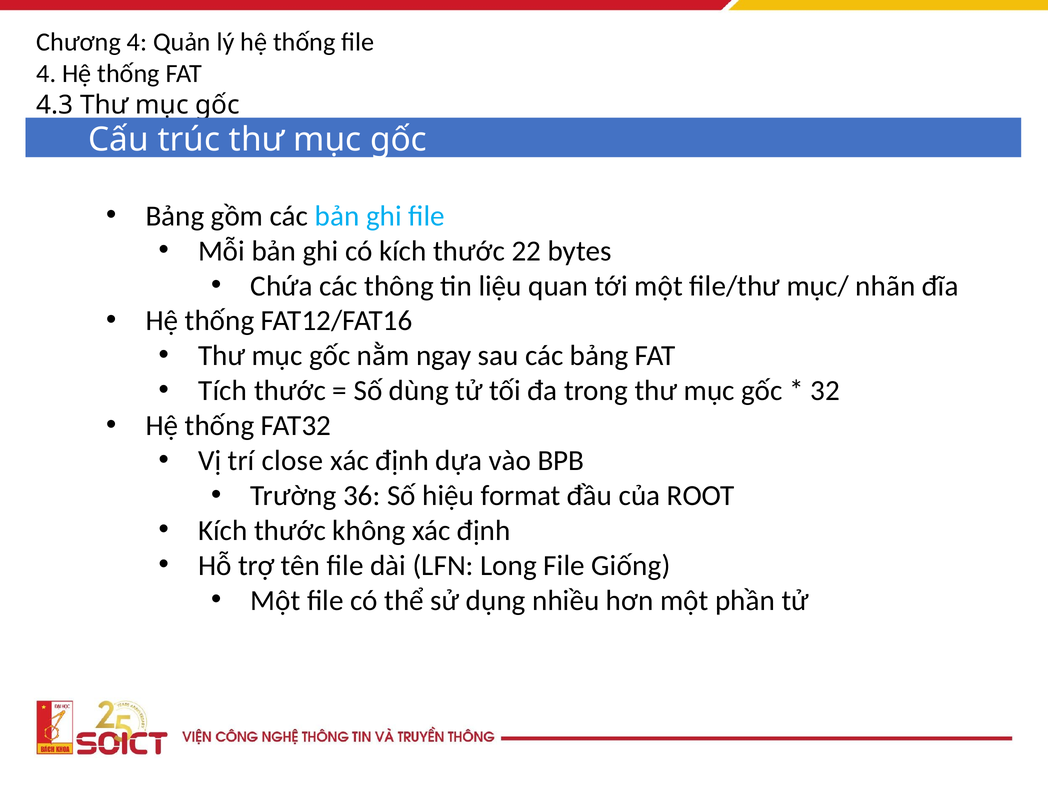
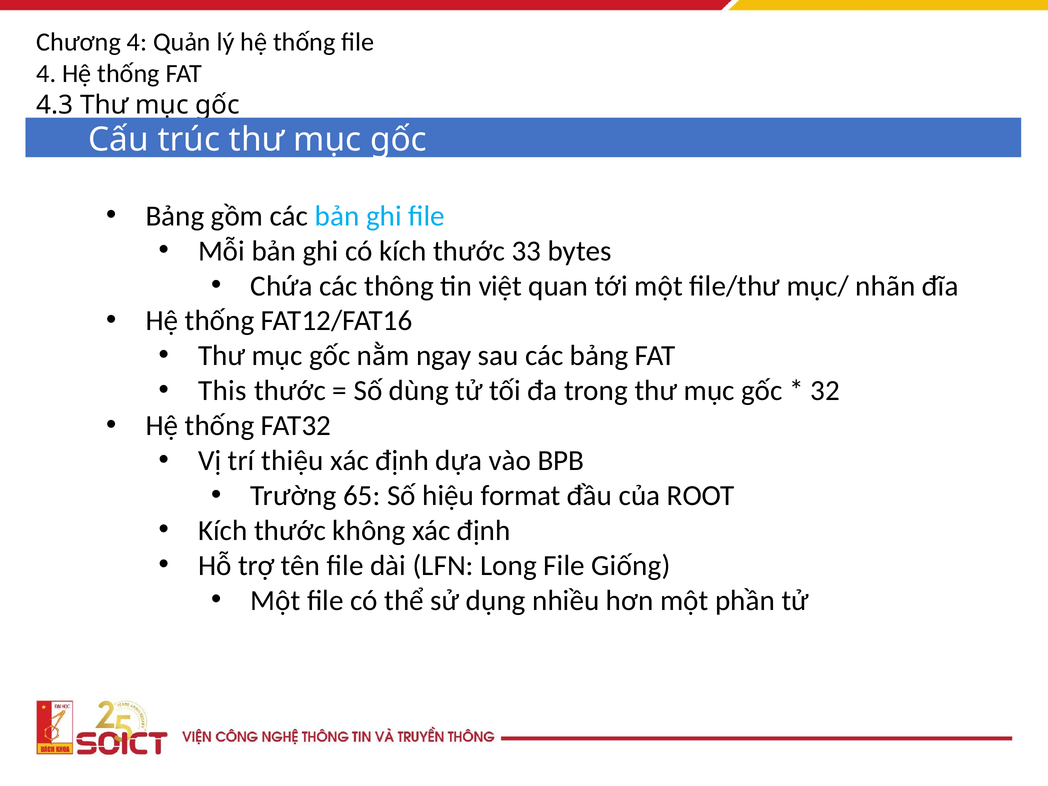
22: 22 -> 33
liệu: liệu -> việt
Tích: Tích -> This
close: close -> thiệu
36: 36 -> 65
